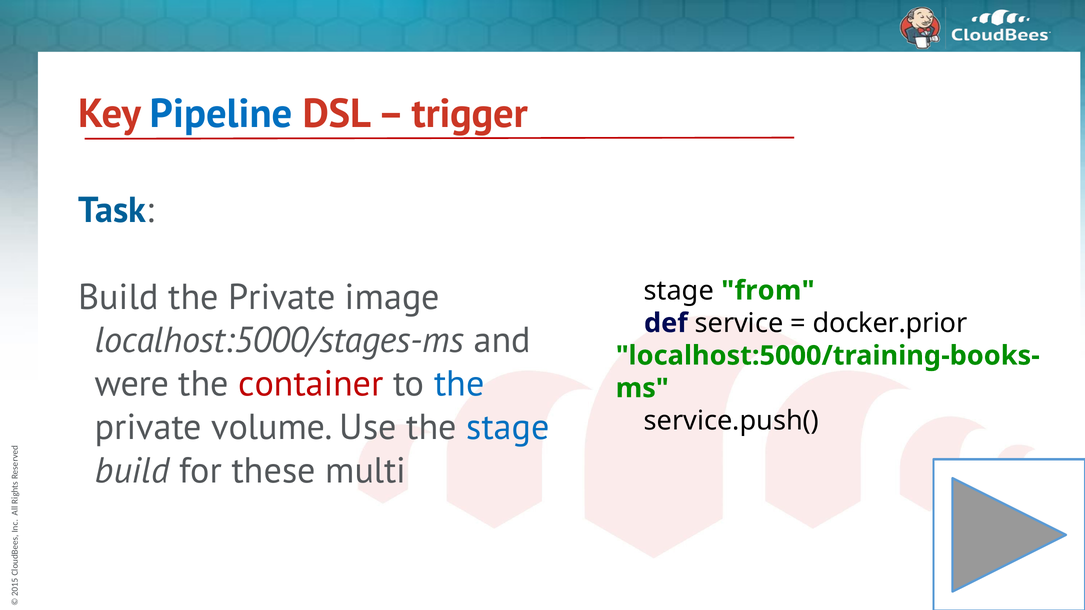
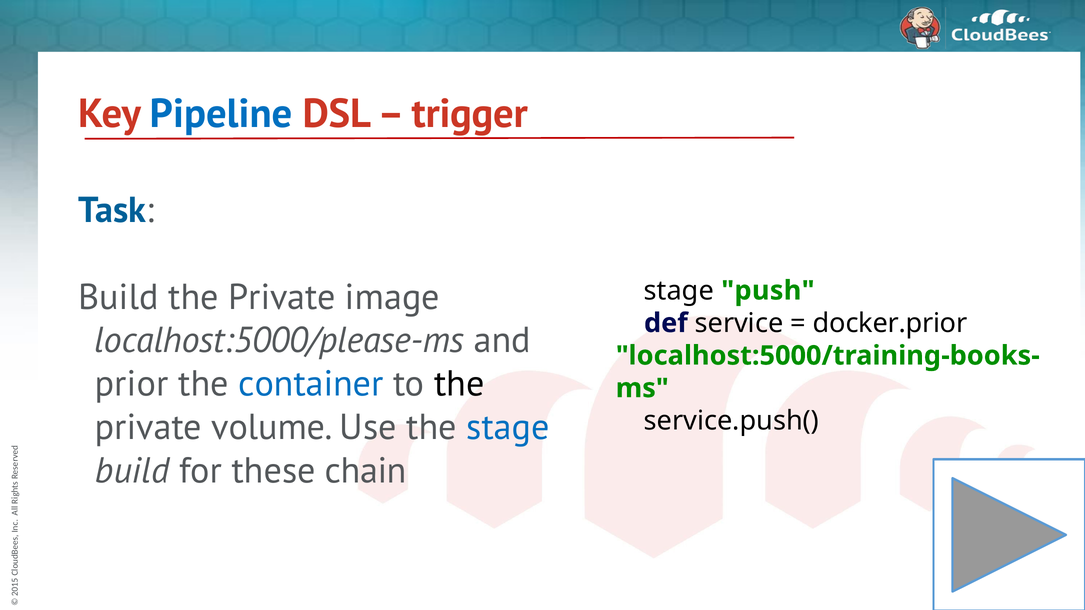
from: from -> push
localhost:5000/stages-ms: localhost:5000/stages-ms -> localhost:5000/please-ms
were: were -> prior
container colour: red -> blue
the at (459, 384) colour: blue -> black
multi: multi -> chain
